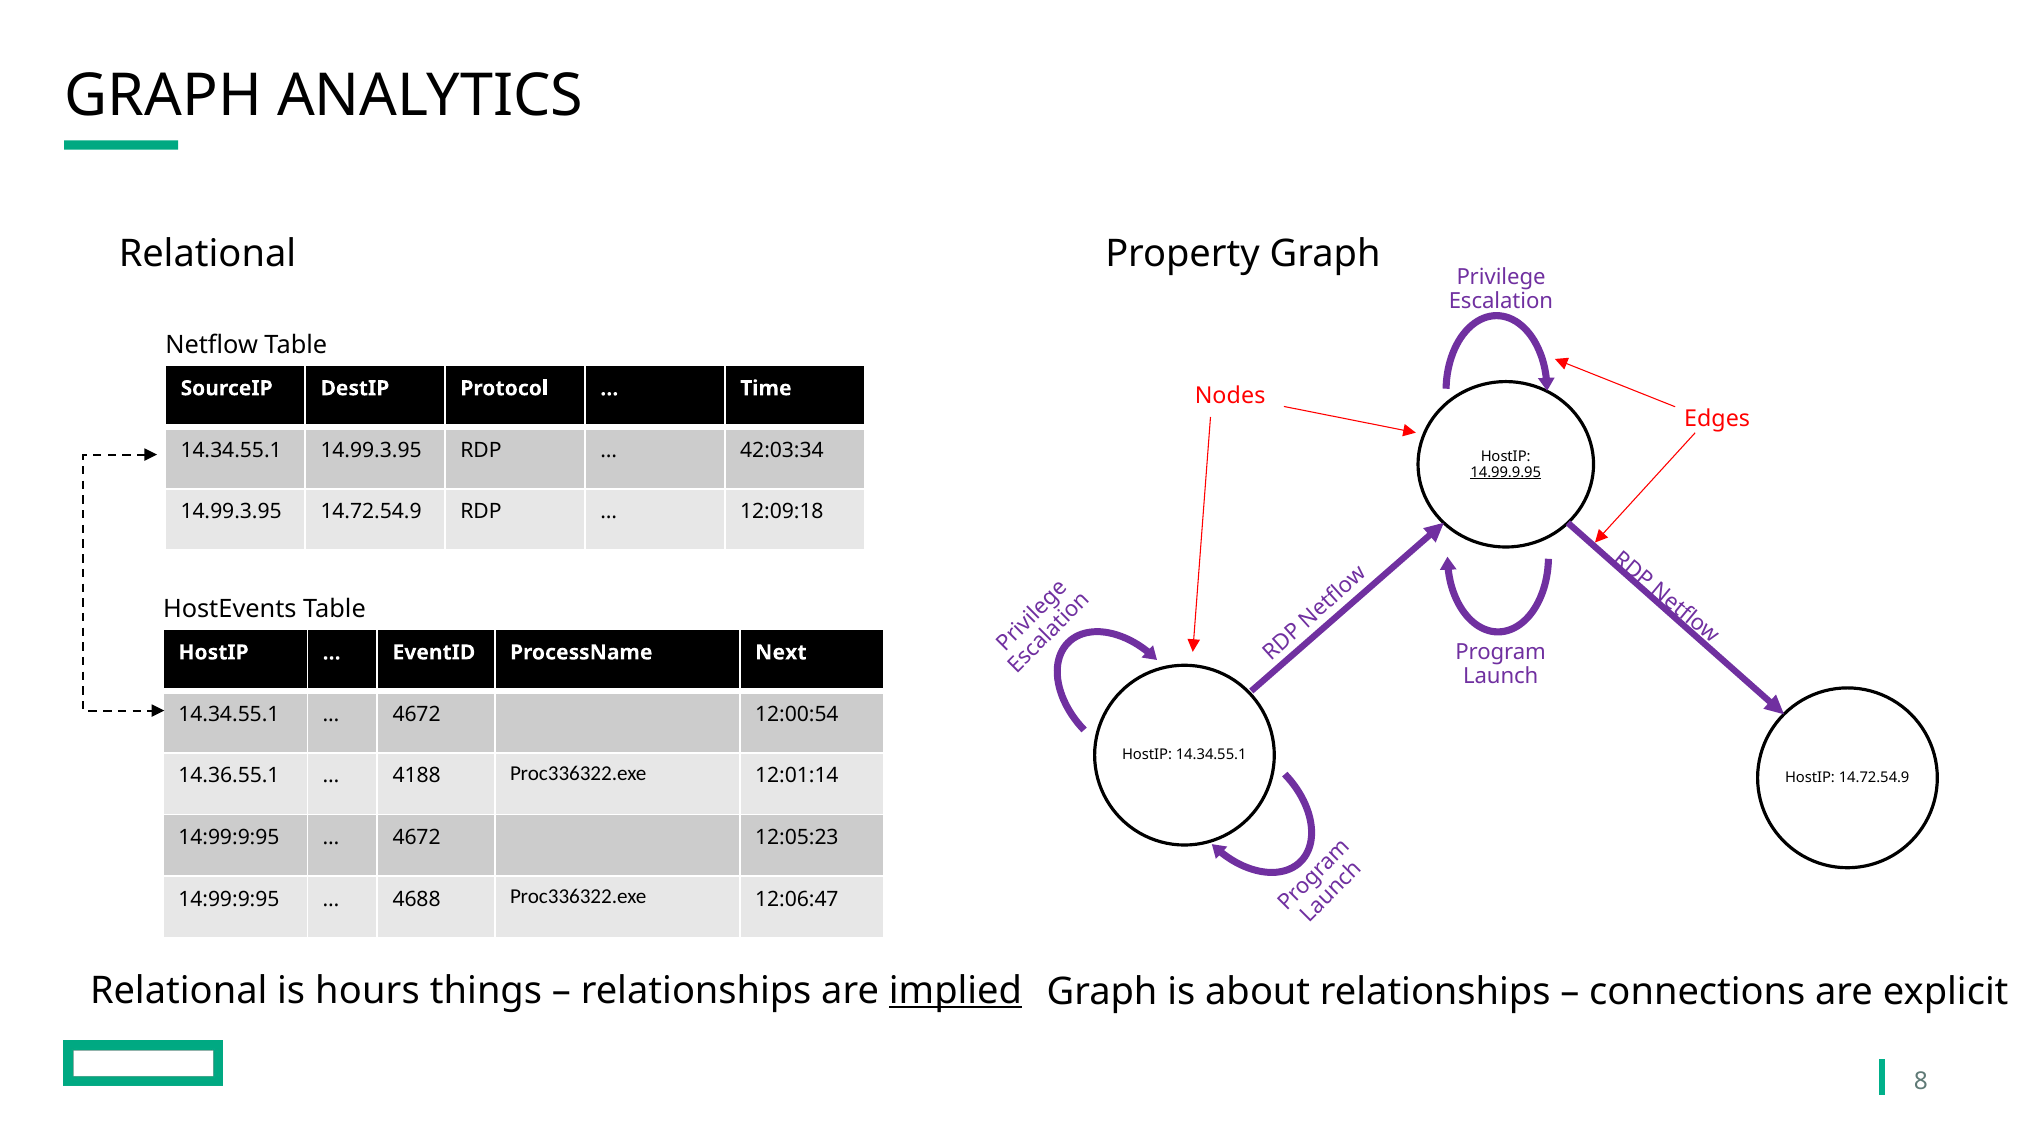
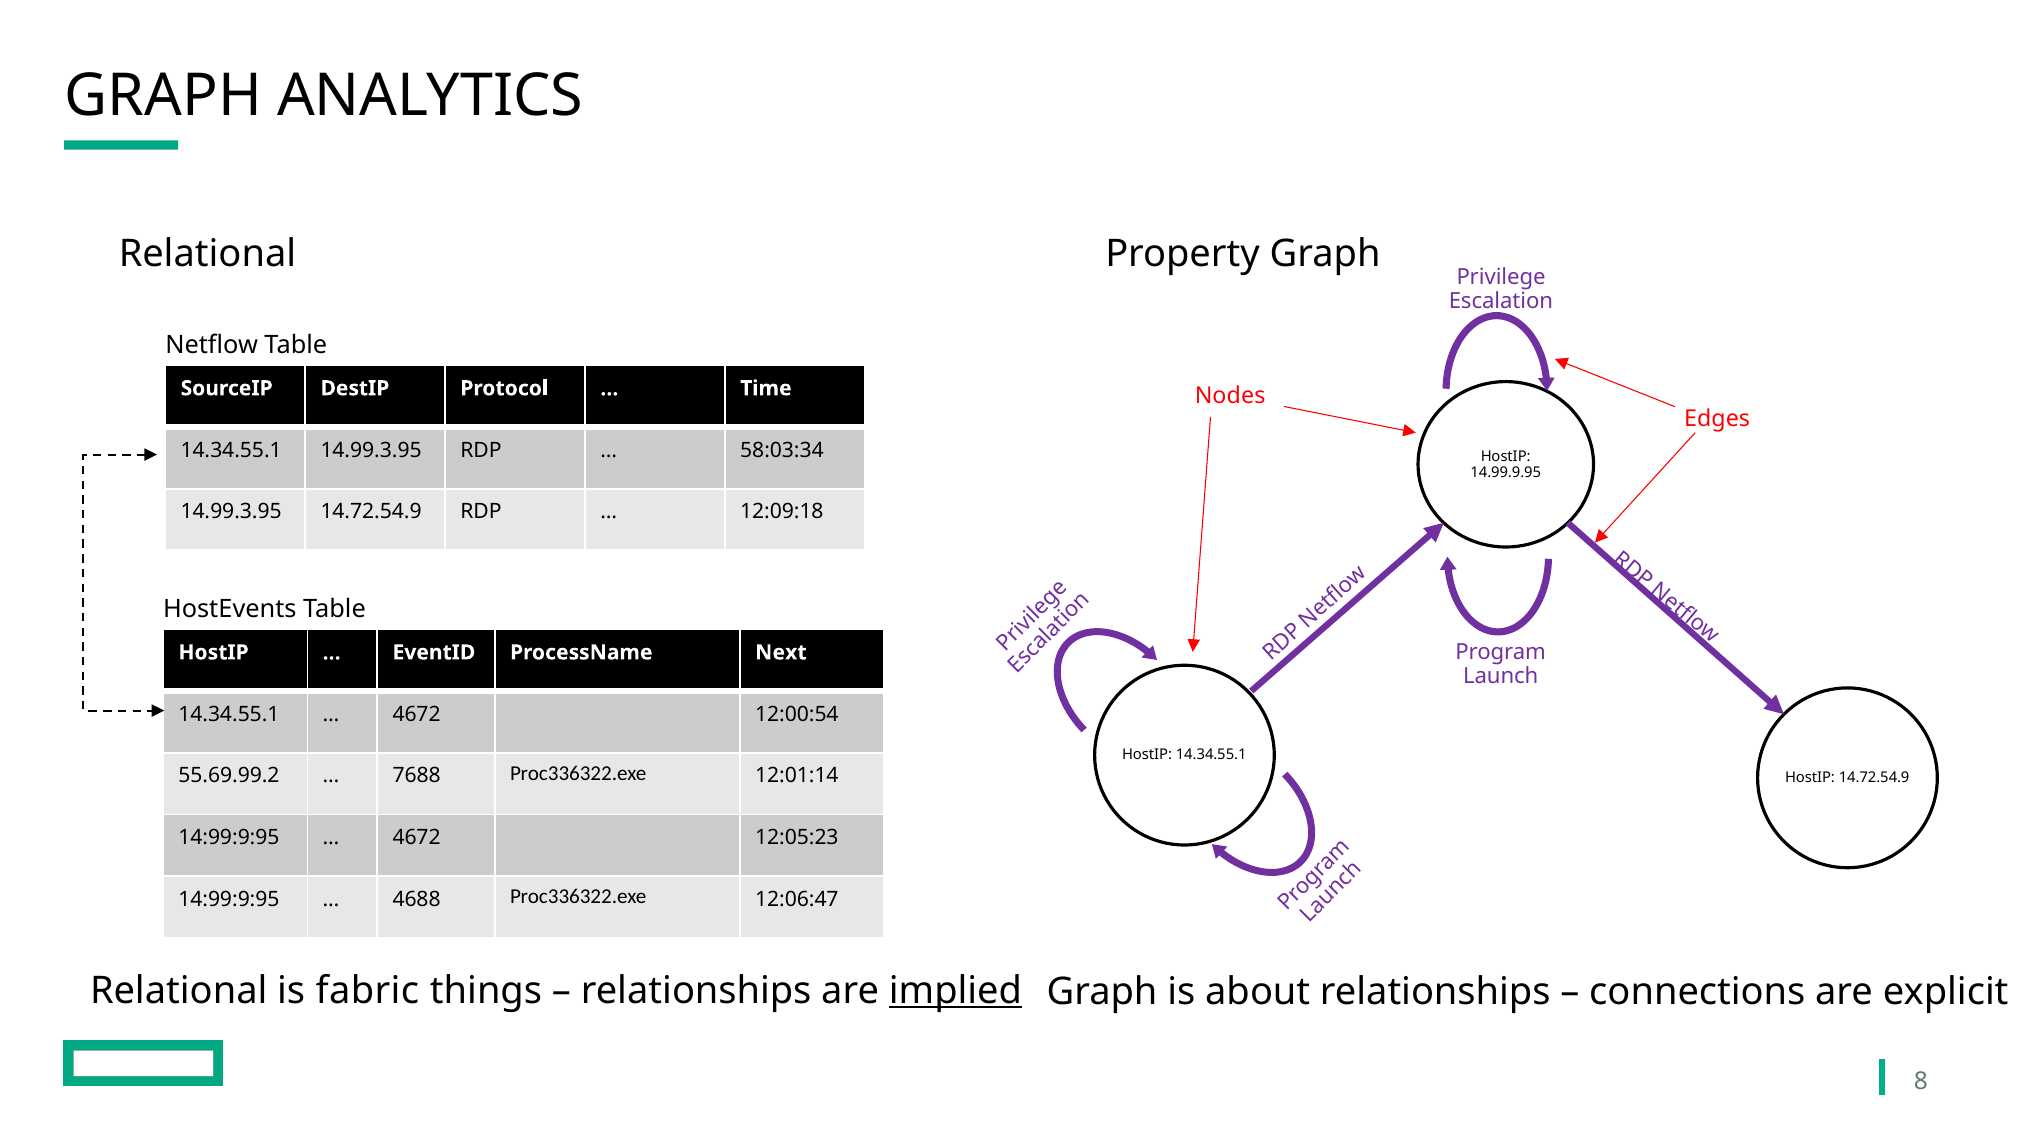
42:03:34: 42:03:34 -> 58:03:34
14.99.9.95 underline: present -> none
14.36.55.1: 14.36.55.1 -> 55.69.99.2
4188: 4188 -> 7688
hours: hours -> fabric
